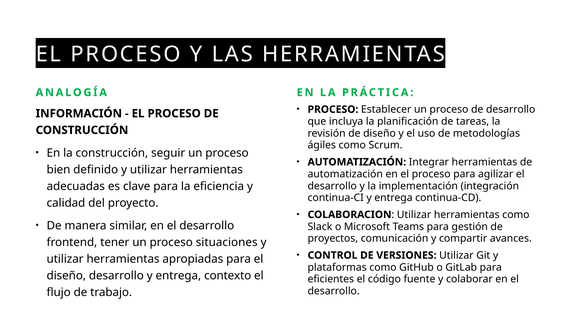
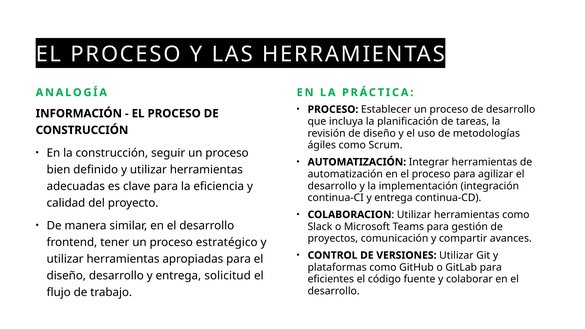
situaciones: situaciones -> estratégico
contexto: contexto -> solicitud
